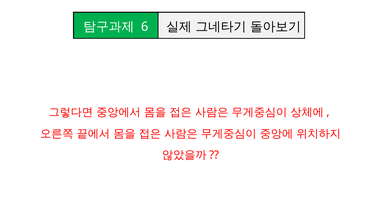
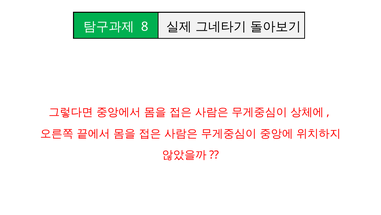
6: 6 -> 8
